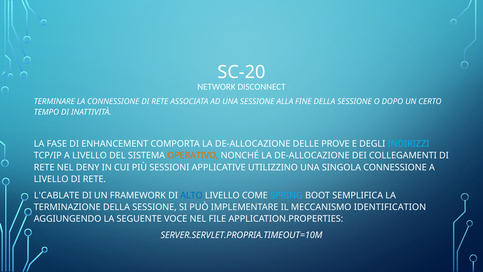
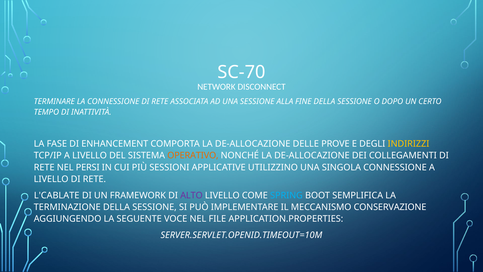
SC-20: SC-20 -> SC-70
INDIRIZZI colour: light blue -> yellow
DENY: DENY -> PERSI
ALTO colour: blue -> purple
IDENTIFICATION: IDENTIFICATION -> CONSERVAZIONE
SERVER.SERVLET.PROPRIA.TIMEOUT=10M: SERVER.SERVLET.PROPRIA.TIMEOUT=10M -> SERVER.SERVLET.OPENID.TIMEOUT=10M
